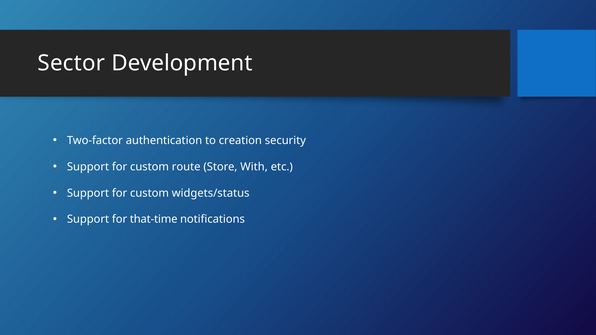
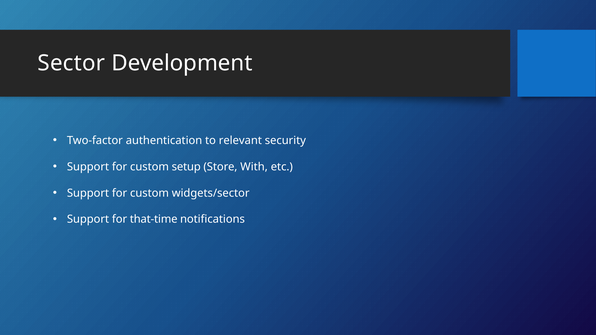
creation: creation -> relevant
route: route -> setup
widgets/status: widgets/status -> widgets/sector
